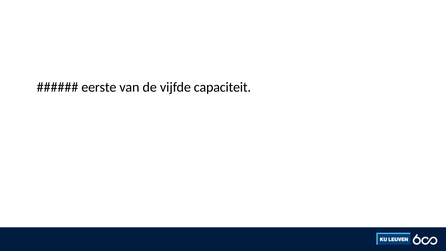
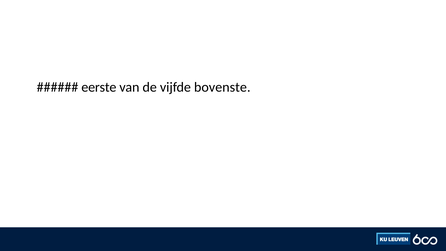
capaciteit: capaciteit -> bovenste
